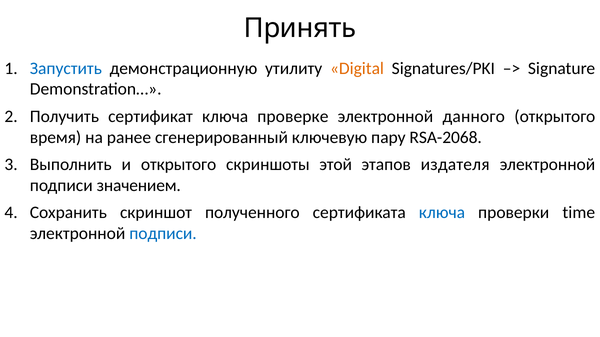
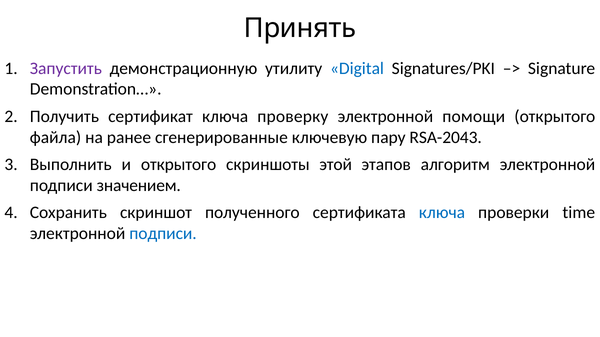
Запустить colour: blue -> purple
Digital colour: orange -> blue
проверке: проверке -> проверку
данного: данного -> помощи
время: время -> файла
сгенерированный: сгенерированный -> сгенерированные
RSA-2068: RSA-2068 -> RSA-2043
издателя: издателя -> алгоритм
